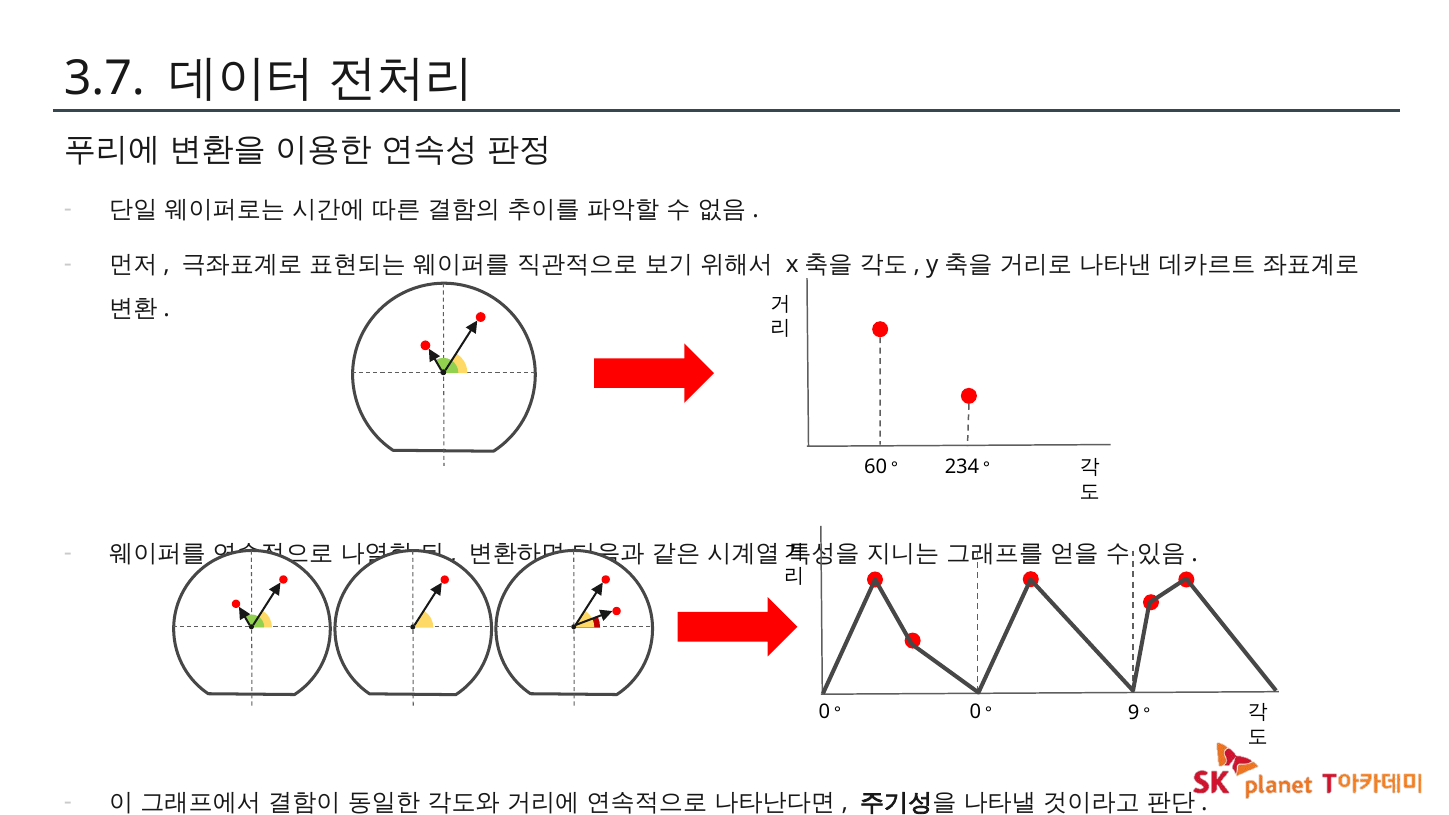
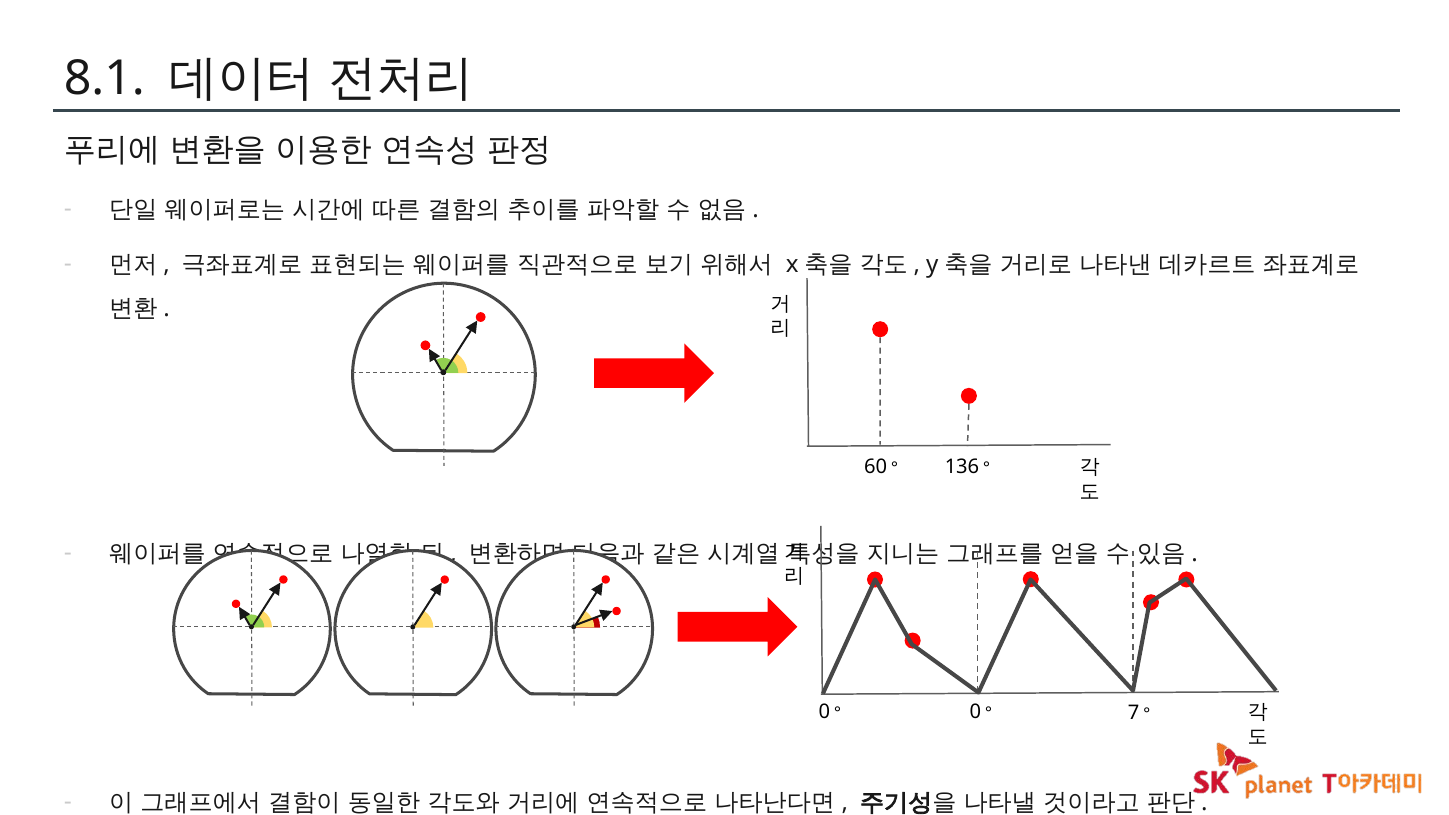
3.7: 3.7 -> 8.1
234: 234 -> 136
9: 9 -> 7
